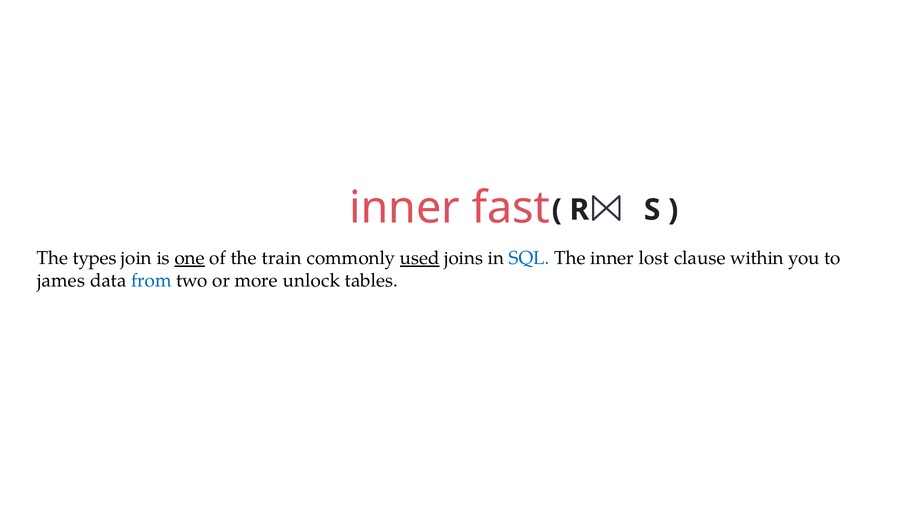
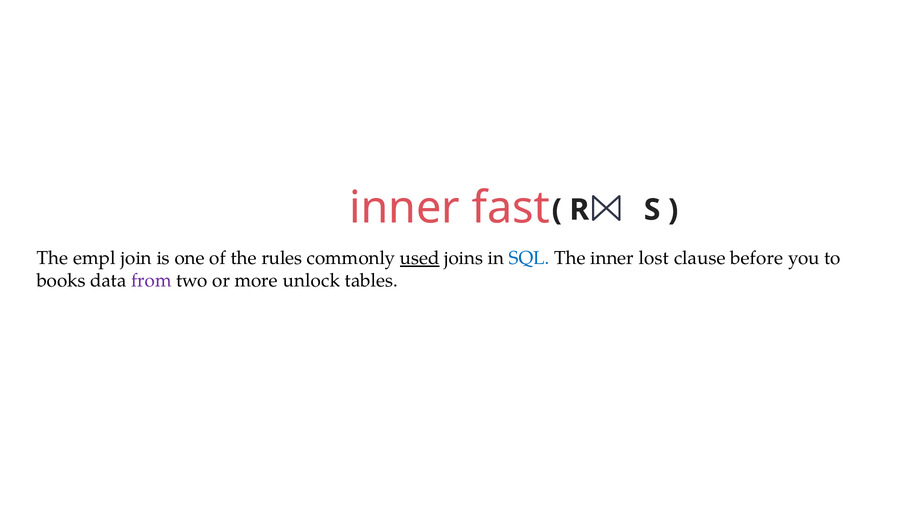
types: types -> empl
one underline: present -> none
train: train -> rules
within: within -> before
james: james -> books
from colour: blue -> purple
